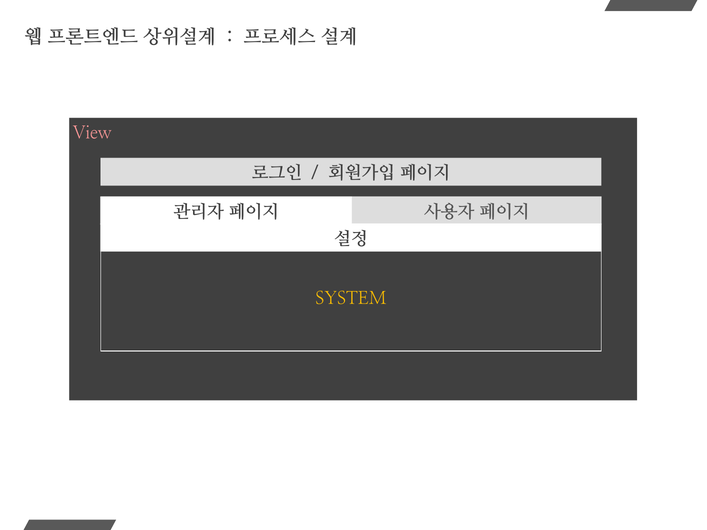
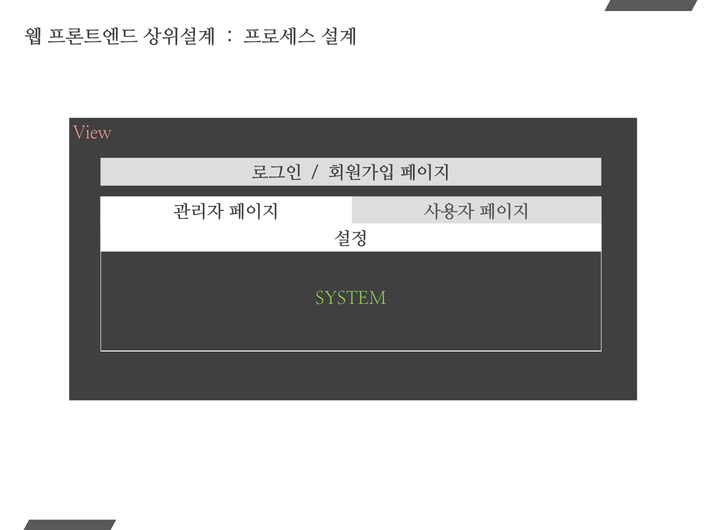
SYSTEM colour: yellow -> light green
